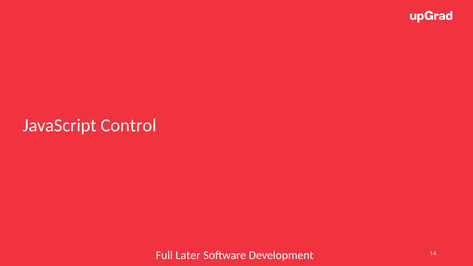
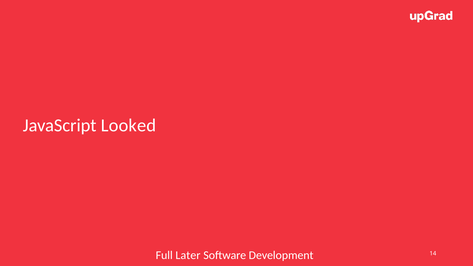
Control: Control -> Looked
